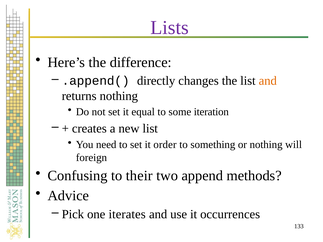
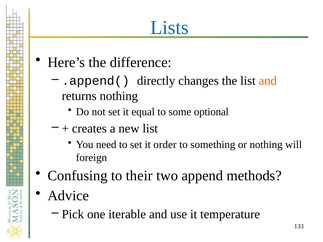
Lists colour: purple -> blue
iteration: iteration -> optional
iterates: iterates -> iterable
occurrences: occurrences -> temperature
